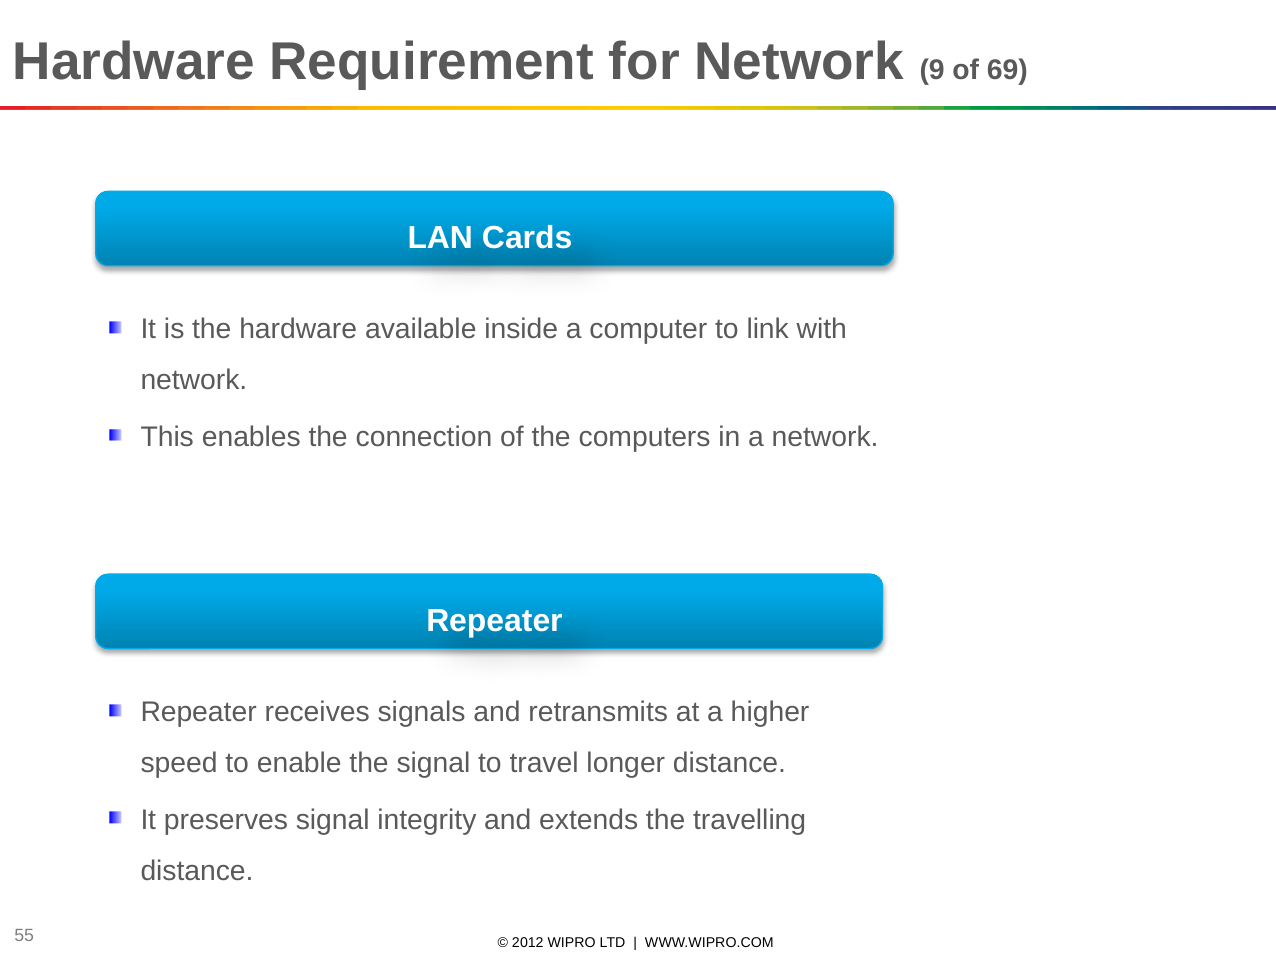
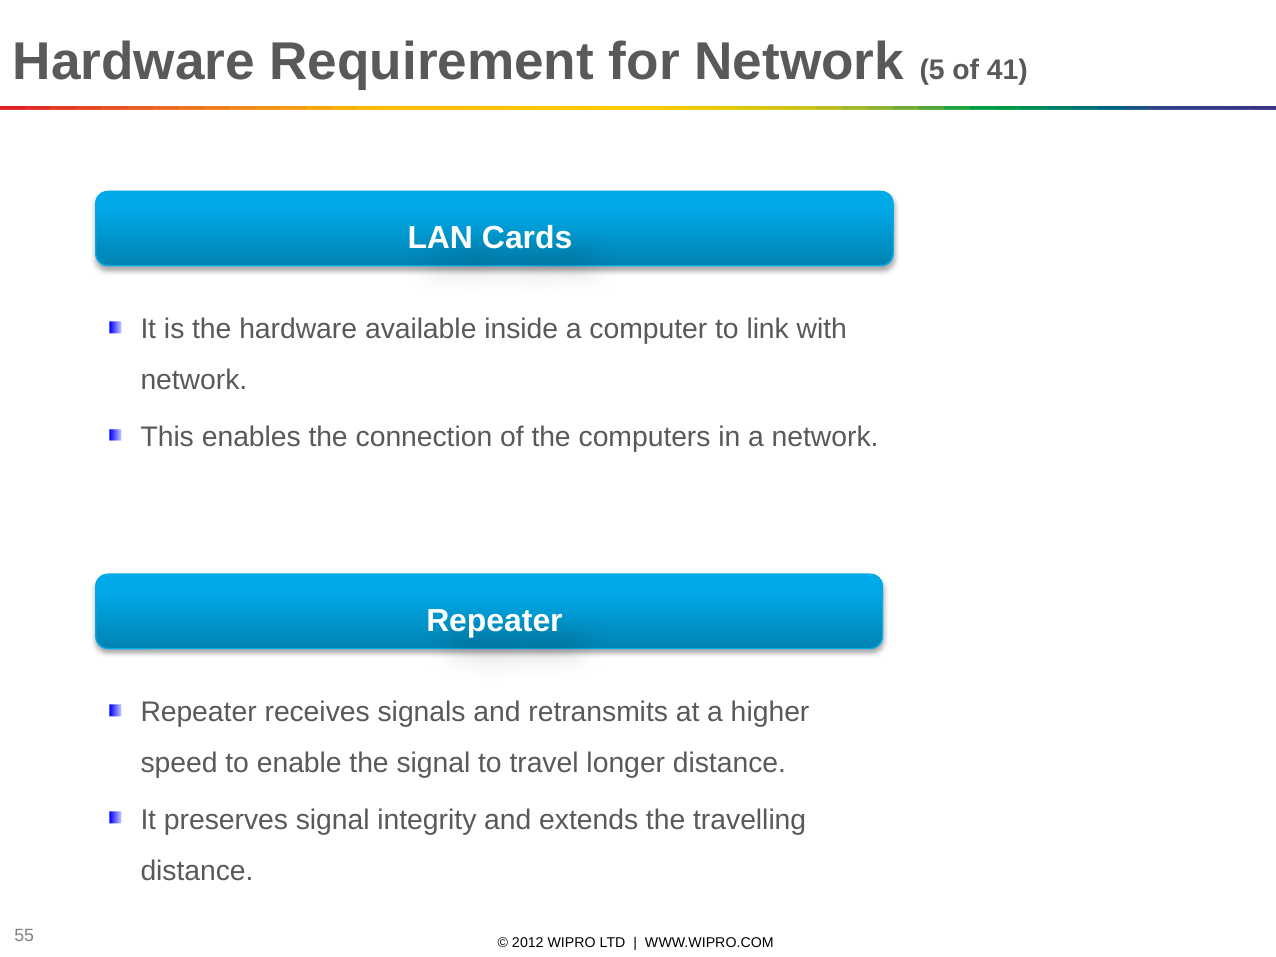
9: 9 -> 5
69: 69 -> 41
